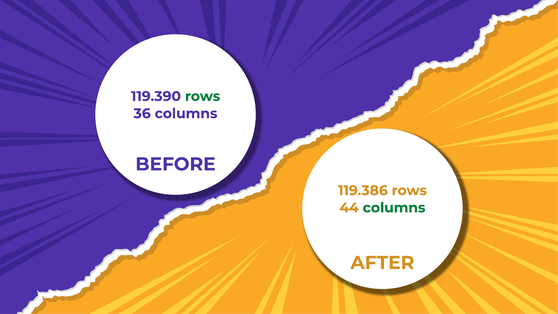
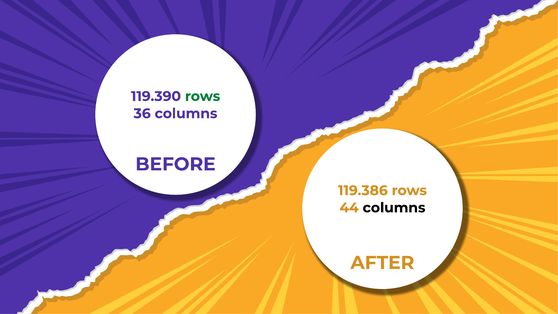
columns at (394, 208) colour: green -> black
